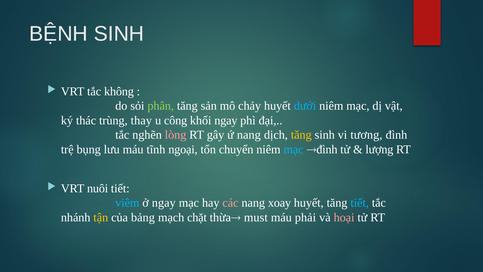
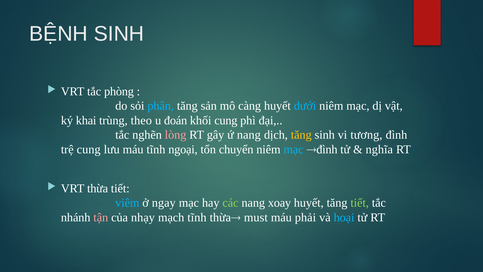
không: không -> phòng
phân colour: light green -> light blue
chảy: chảy -> càng
thác: thác -> khai
thay: thay -> theo
công: công -> đoán
khối ngay: ngay -> cung
trệ bụng: bụng -> cung
lượng: lượng -> nghĩa
VRT nuôi: nuôi -> thừa
các colour: pink -> light green
tiết at (360, 203) colour: light blue -> light green
tận colour: yellow -> pink
bảng: bảng -> nhạy
mạch chặt: chặt -> tĩnh
hoại colour: pink -> light blue
